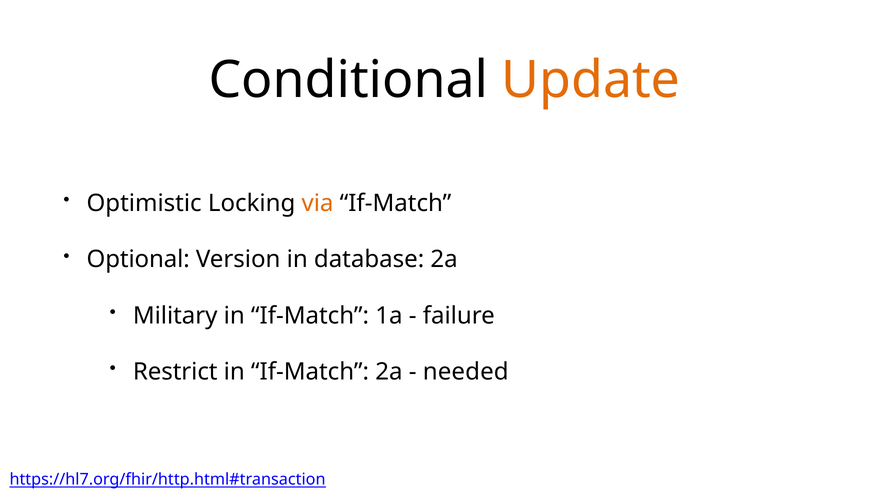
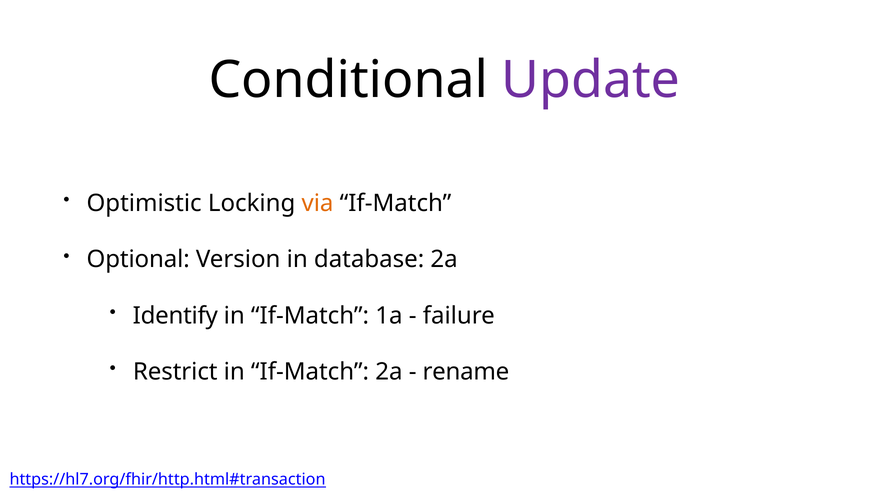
Update colour: orange -> purple
Military: Military -> Identify
needed: needed -> rename
